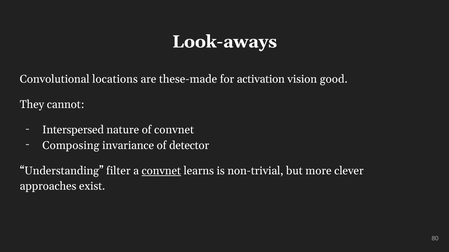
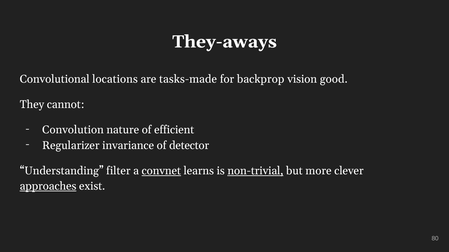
Look-aways: Look-aways -> They-aways
these-made: these-made -> tasks-made
activation: activation -> backprop
Interspersed: Interspersed -> Convolution
of convnet: convnet -> efficient
Composing: Composing -> Regularizer
non-trivial underline: none -> present
approaches underline: none -> present
